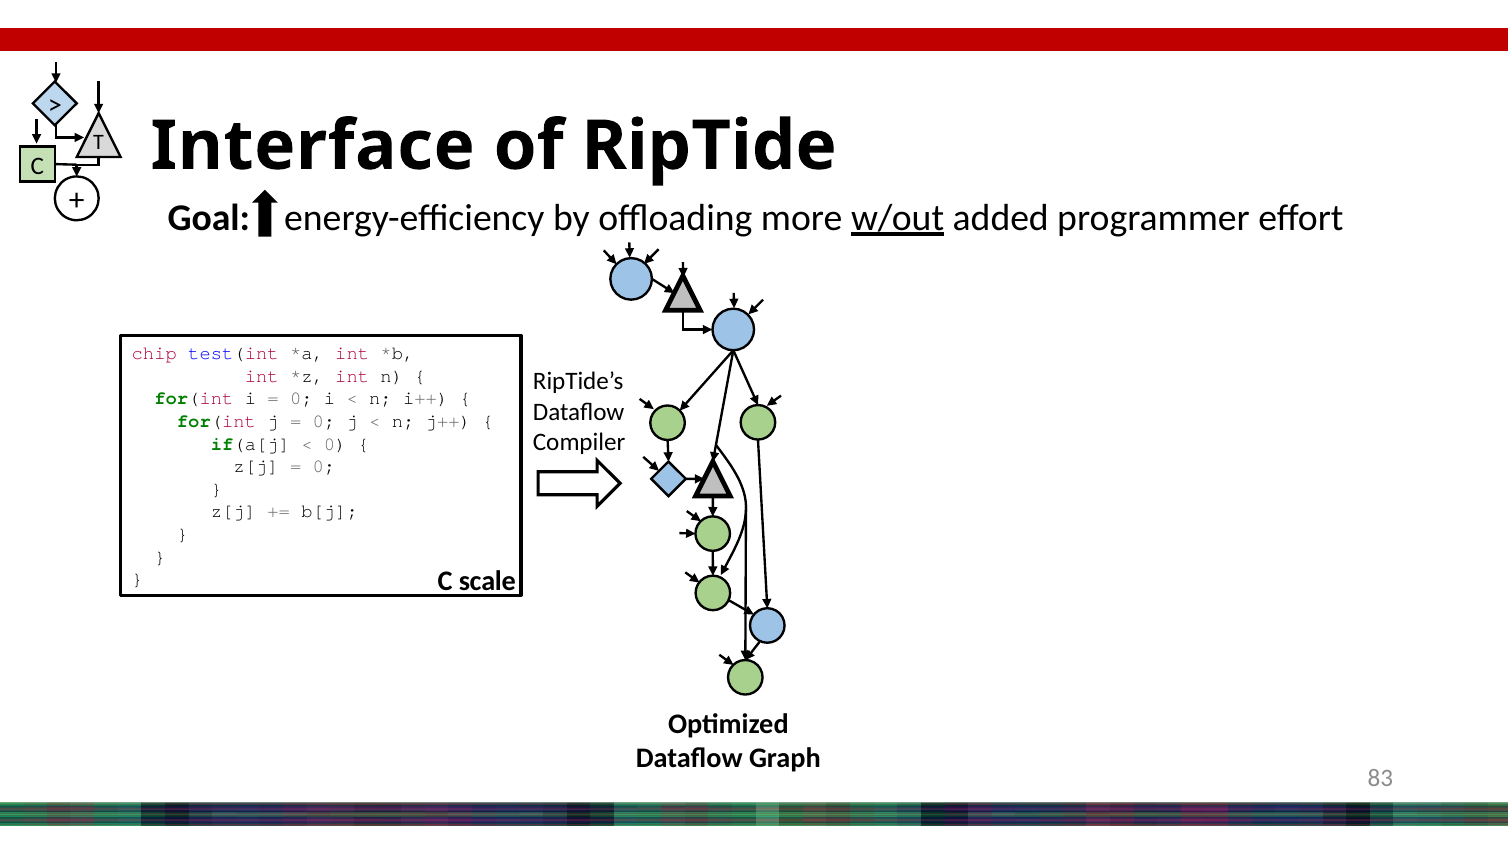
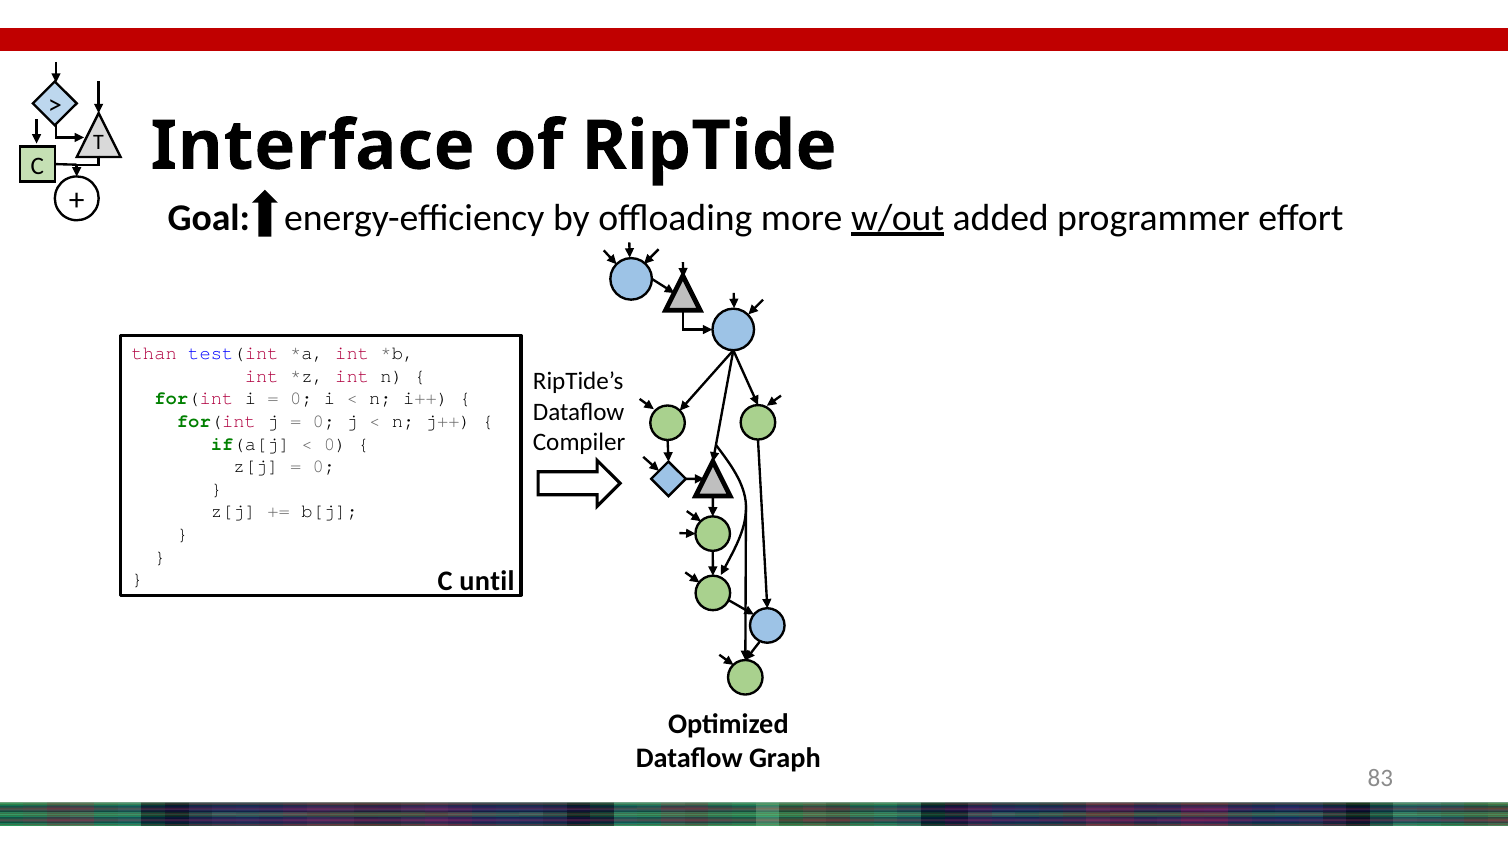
chip: chip -> than
scale: scale -> until
